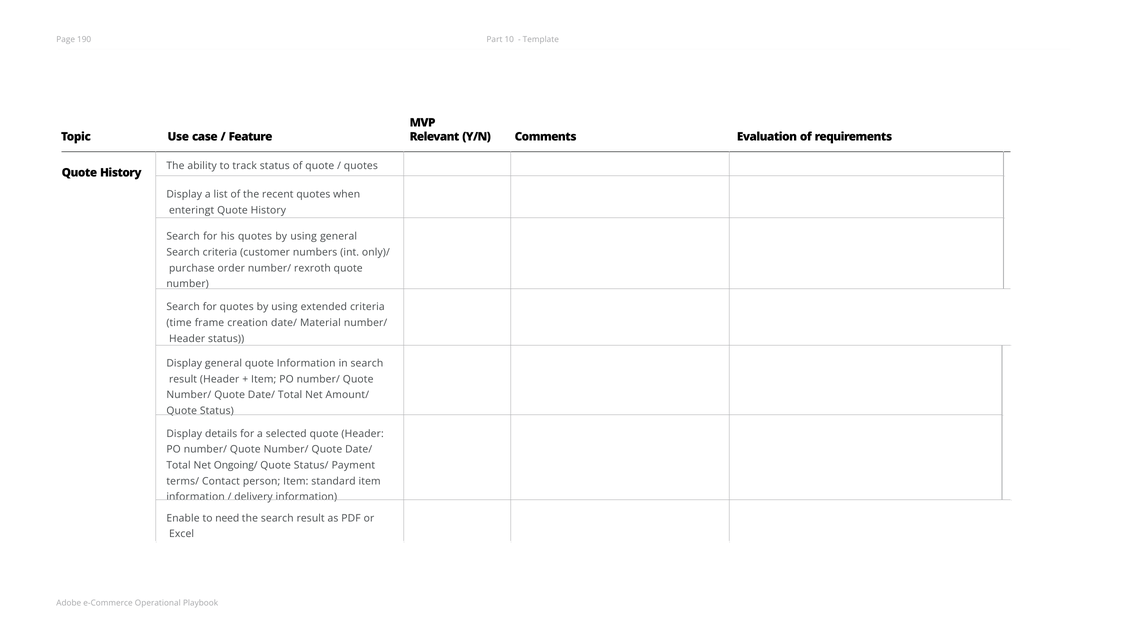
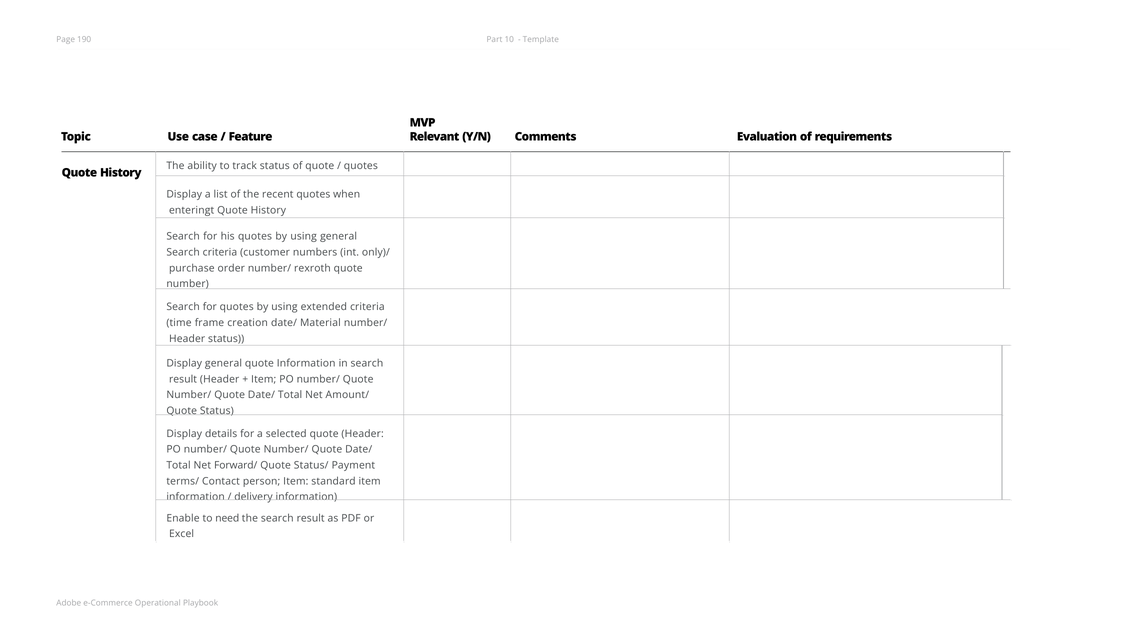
Ongoing/: Ongoing/ -> Forward/
